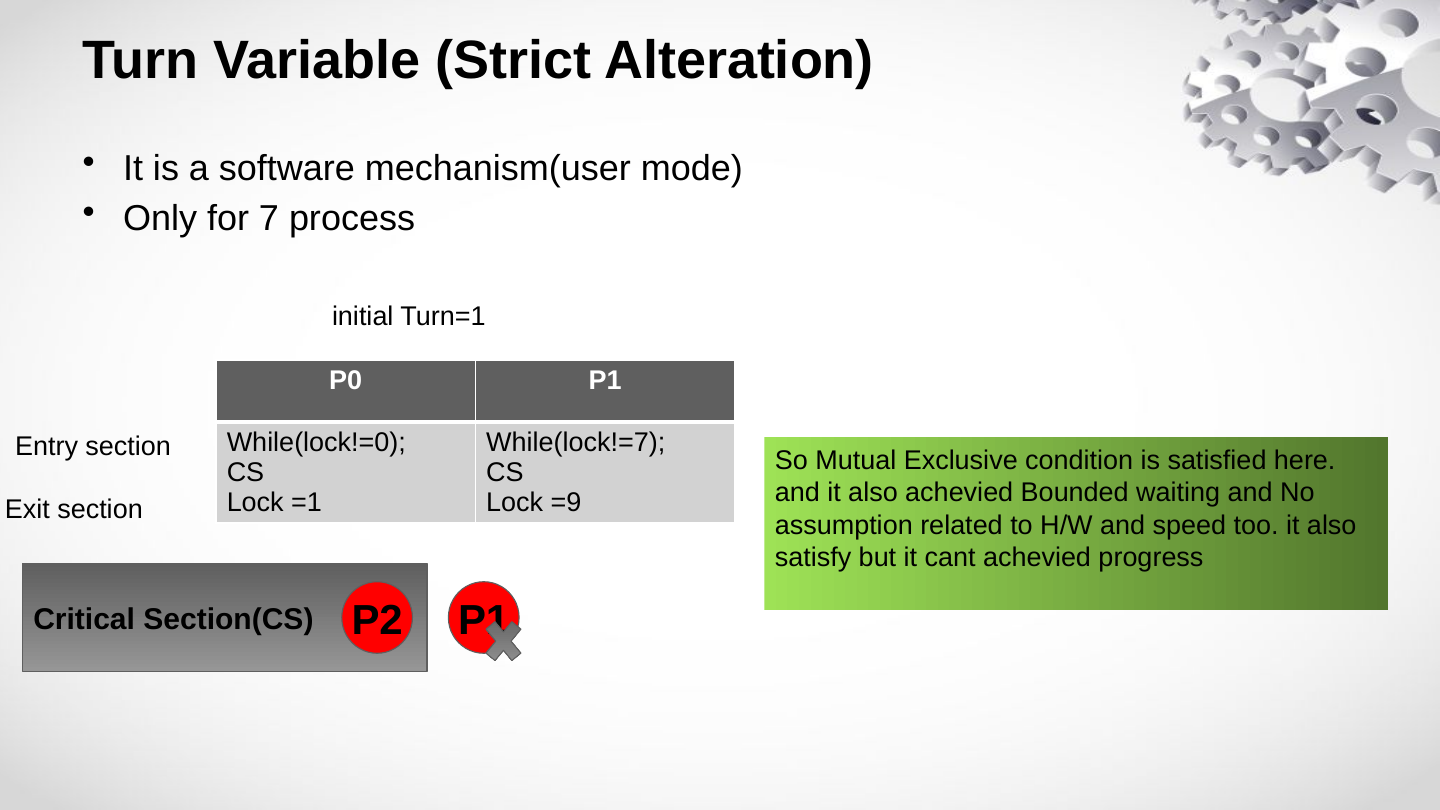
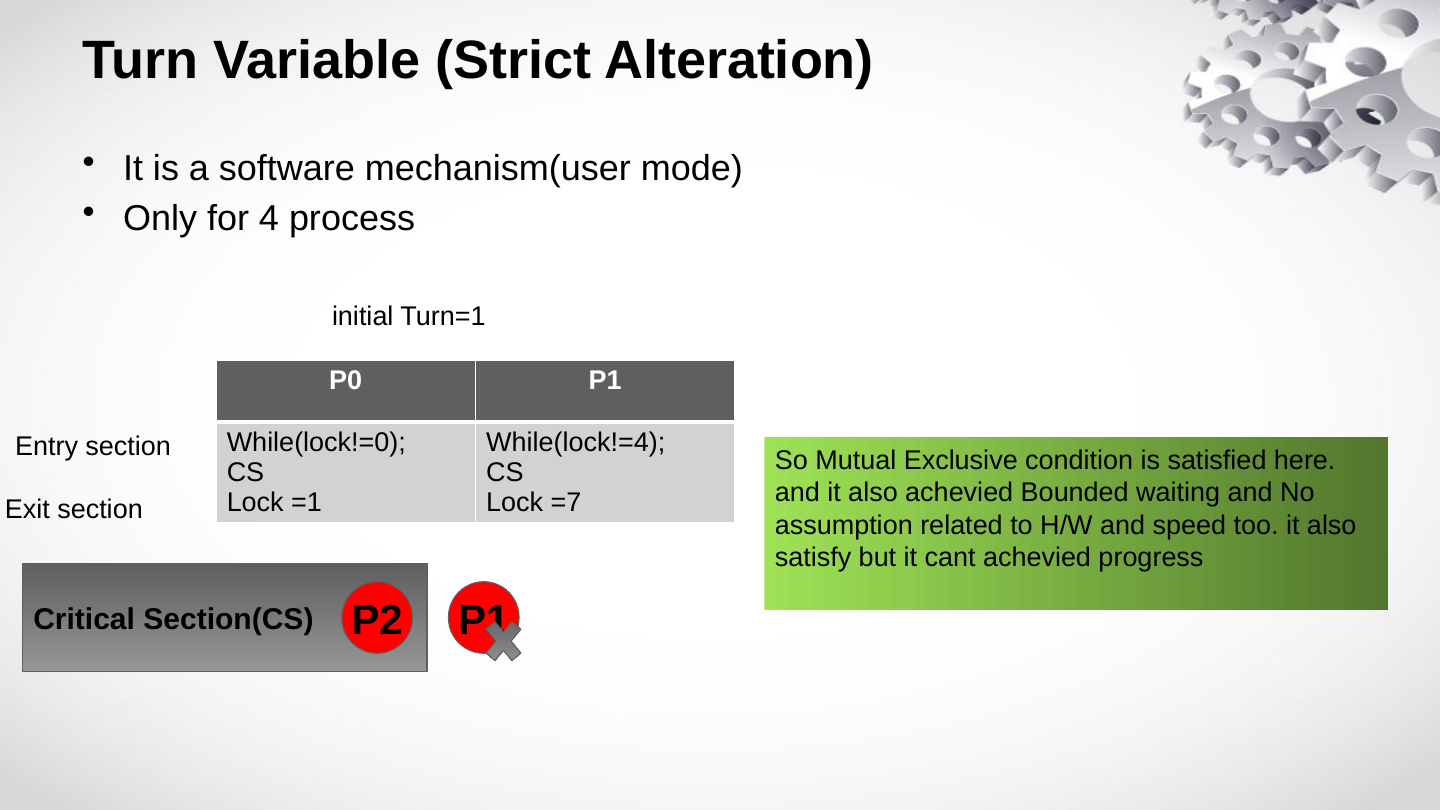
7: 7 -> 4
While(lock!=7: While(lock!=7 -> While(lock!=4
=9: =9 -> =7
